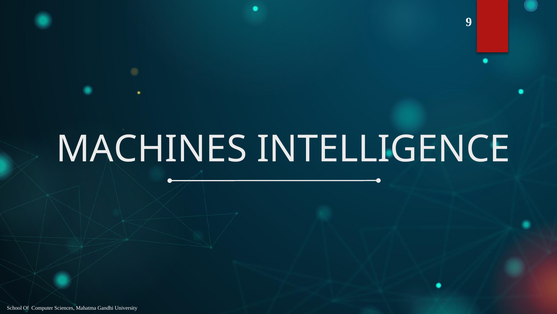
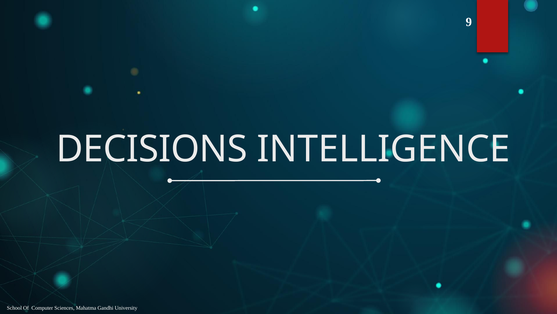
MACHINES: MACHINES -> DECISIONS
